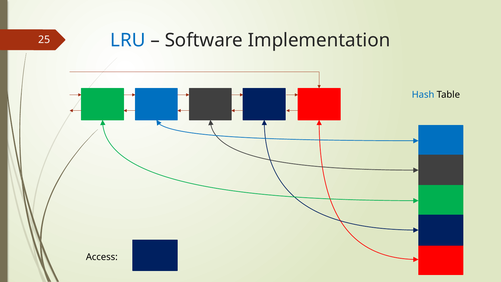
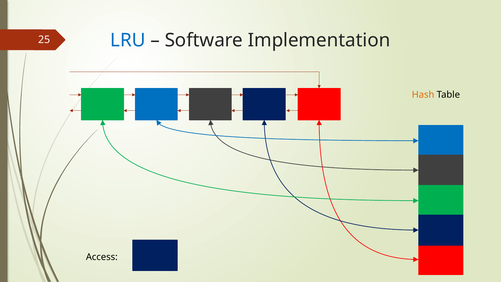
Hash colour: blue -> orange
